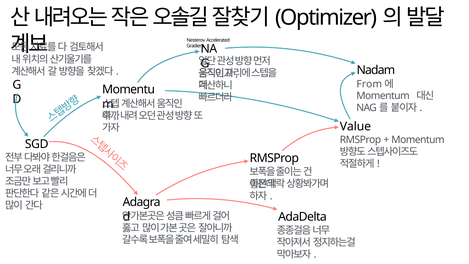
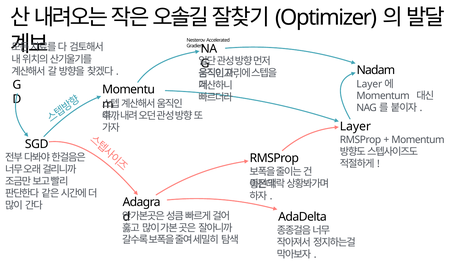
From at (369, 84): From -> Layer
Value at (355, 126): Value -> Layer
